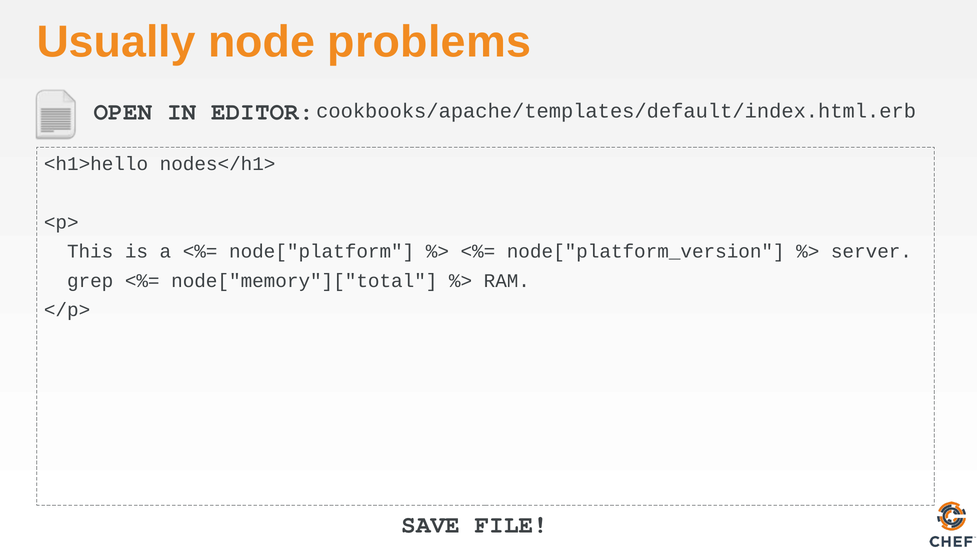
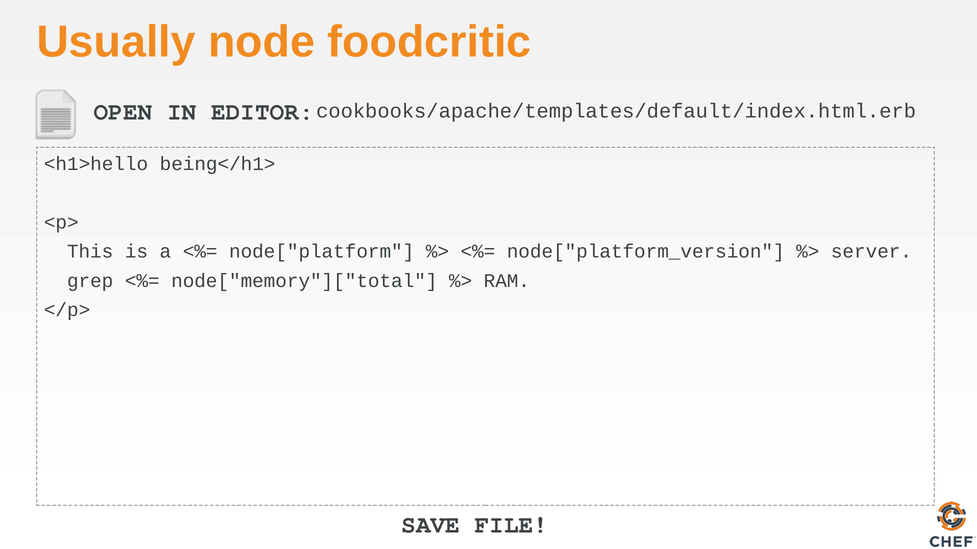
problems: problems -> foodcritic
nodes</h1>: nodes</h1> -> being</h1>
